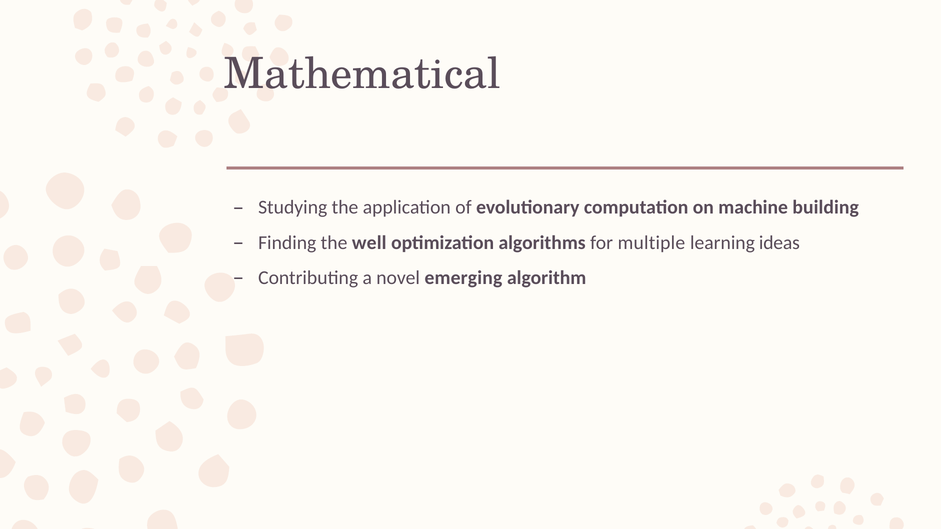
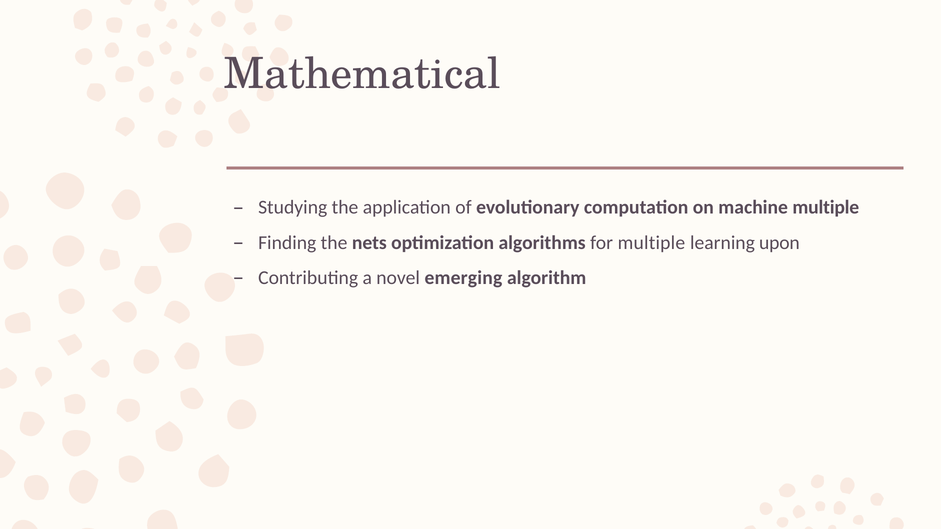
machine building: building -> multiple
well: well -> nets
ideas: ideas -> upon
